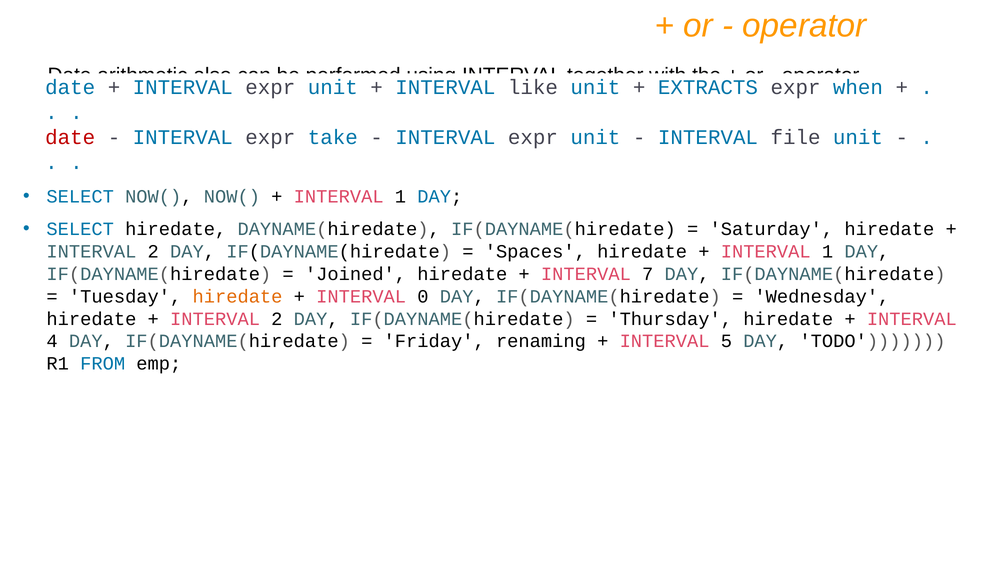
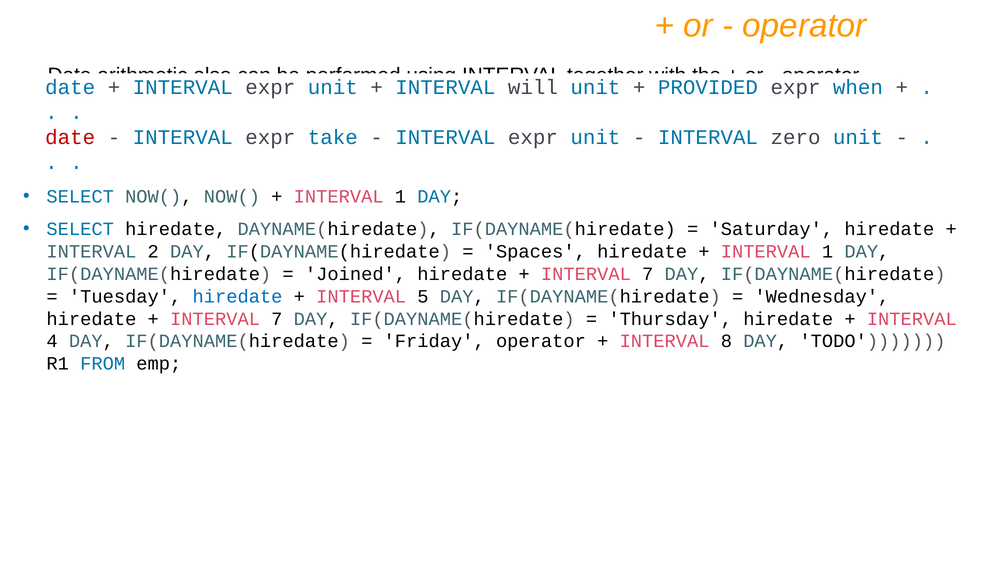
like: like -> will
EXTRACTS: EXTRACTS -> PROVIDED
file: file -> zero
hiredate at (238, 296) colour: orange -> blue
0: 0 -> 5
2 at (277, 319): 2 -> 7
Friday renaming: renaming -> operator
5: 5 -> 8
